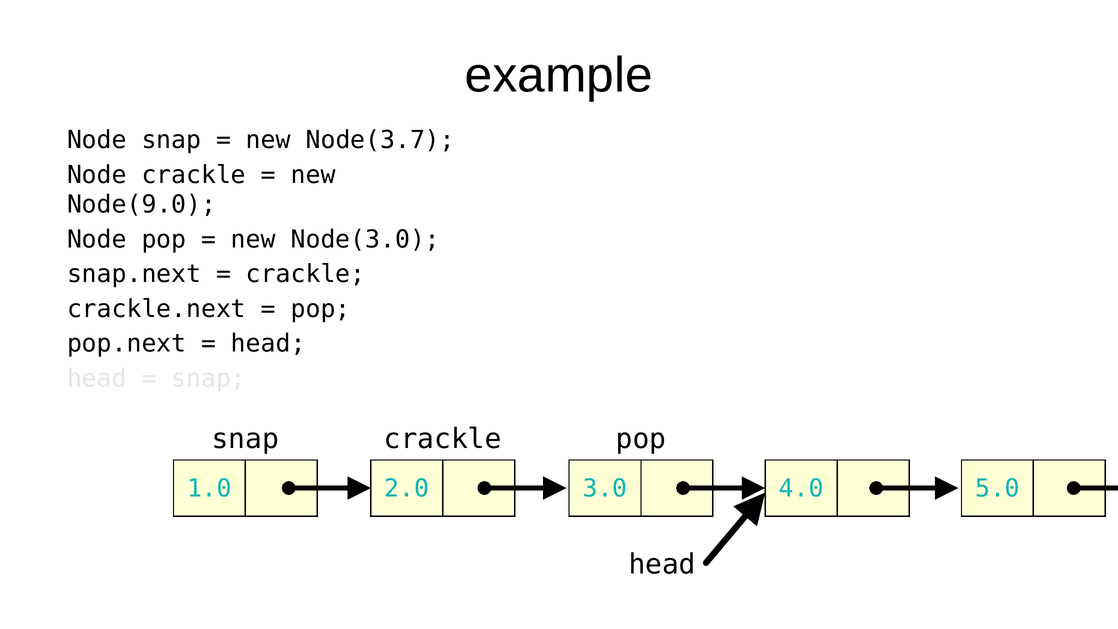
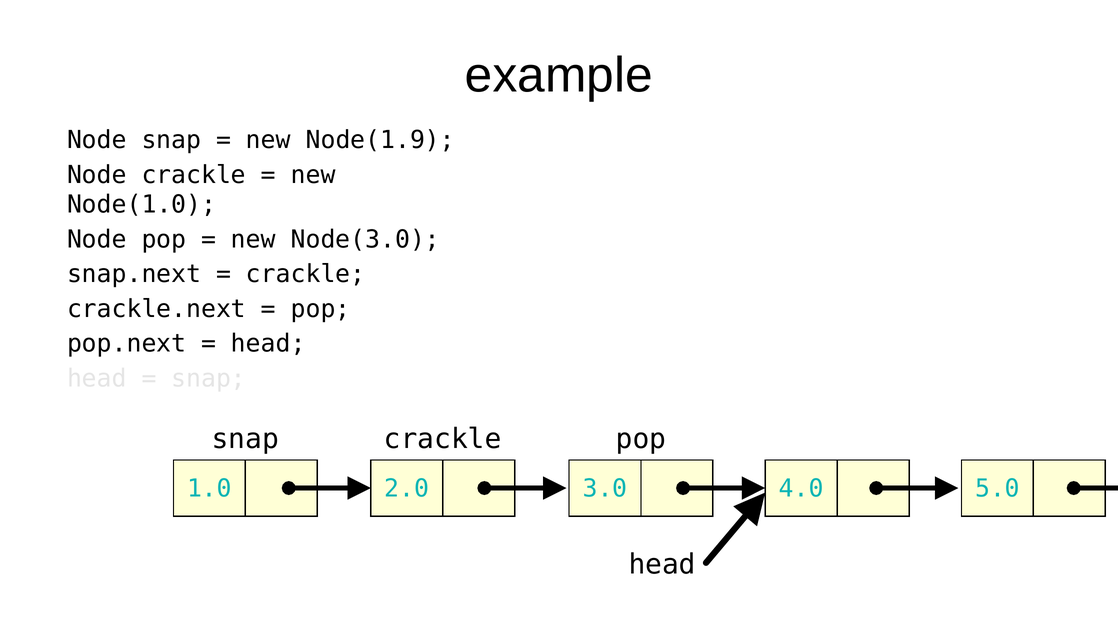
Node(3.7: Node(3.7 -> Node(1.9
Node(9.0: Node(9.0 -> Node(1.0
